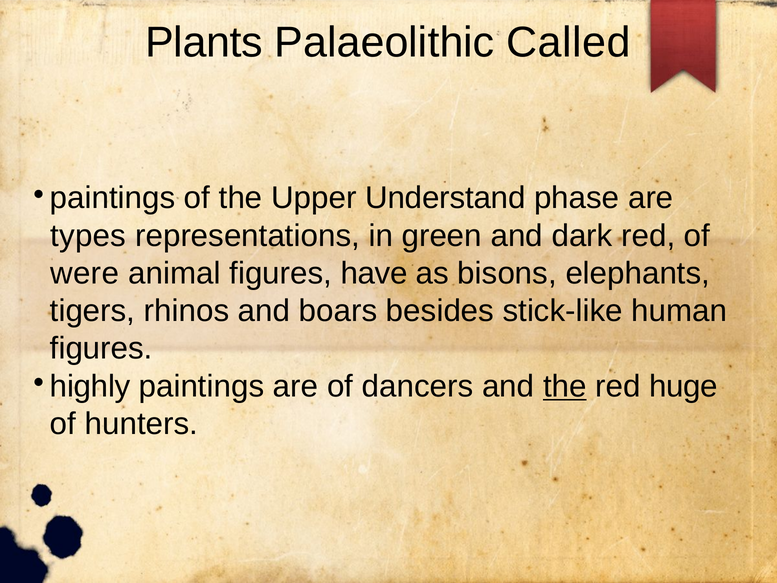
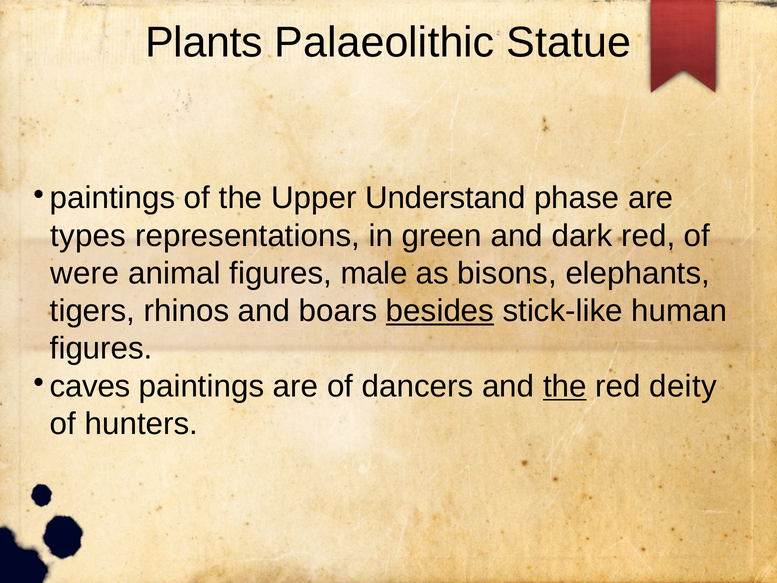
Called: Called -> Statue
have: have -> male
besides underline: none -> present
highly: highly -> caves
huge: huge -> deity
